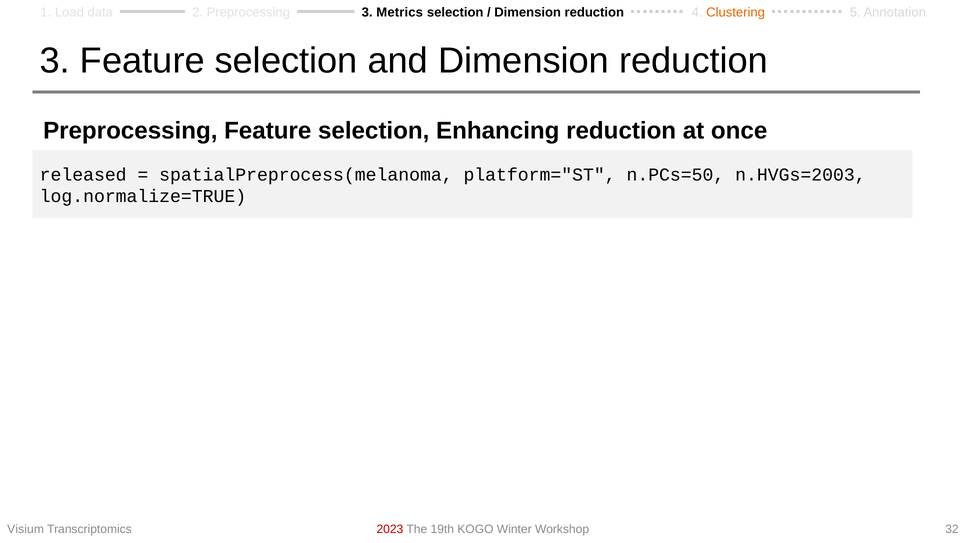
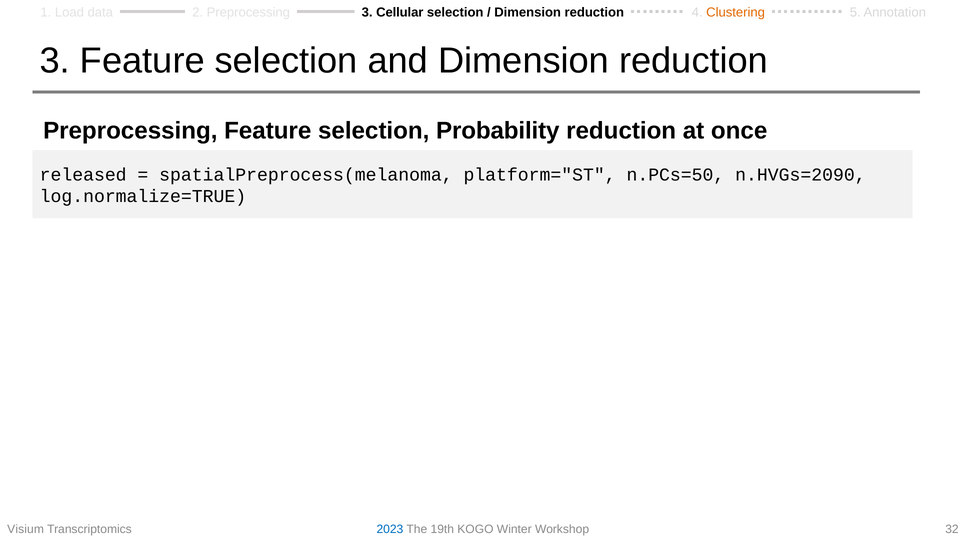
Metrics: Metrics -> Cellular
Enhancing: Enhancing -> Probability
n.HVGs=2003: n.HVGs=2003 -> n.HVGs=2090
2023 colour: red -> blue
